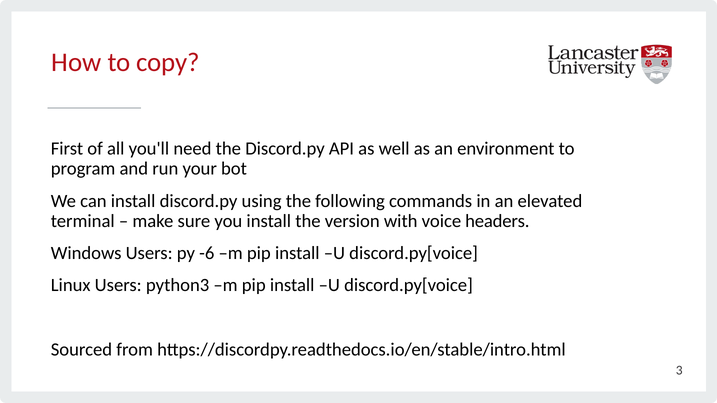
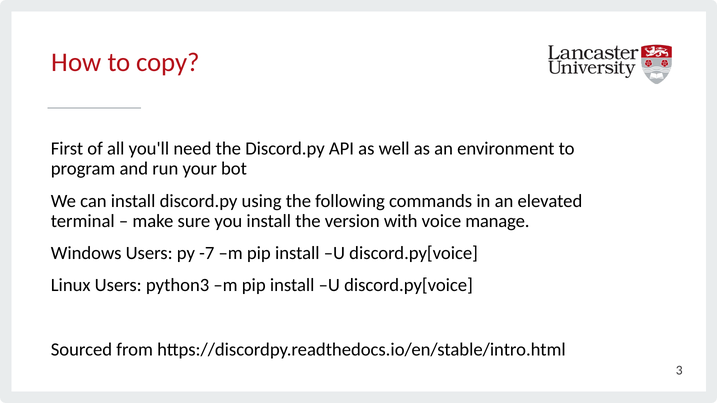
headers: headers -> manage
-6: -6 -> -7
